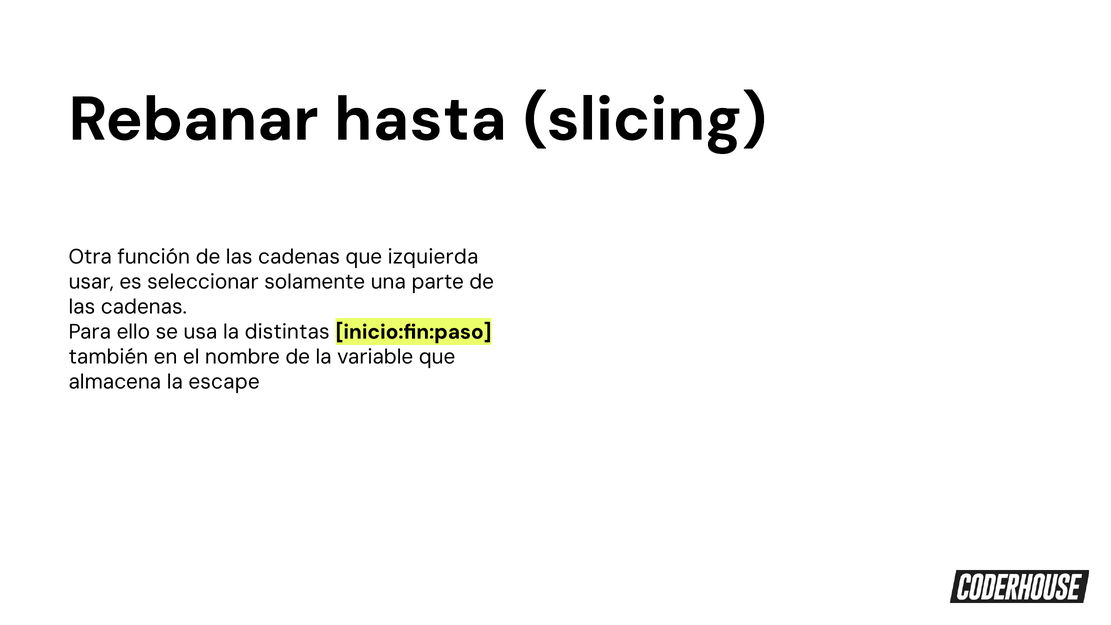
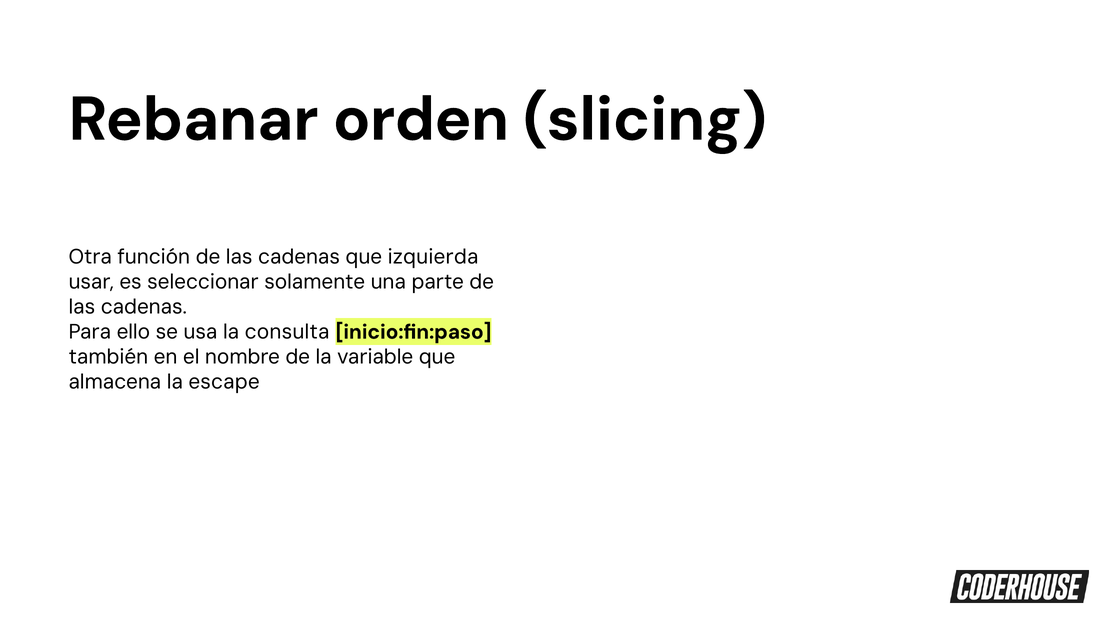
hasta: hasta -> orden
distintas: distintas -> consulta
